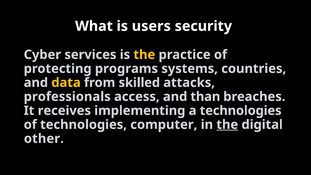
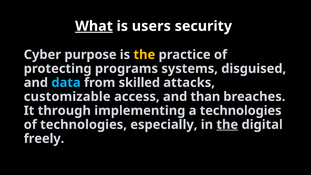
What underline: none -> present
services: services -> purpose
countries: countries -> disguised
data colour: yellow -> light blue
professionals: professionals -> customizable
receives: receives -> through
computer: computer -> especially
other: other -> freely
